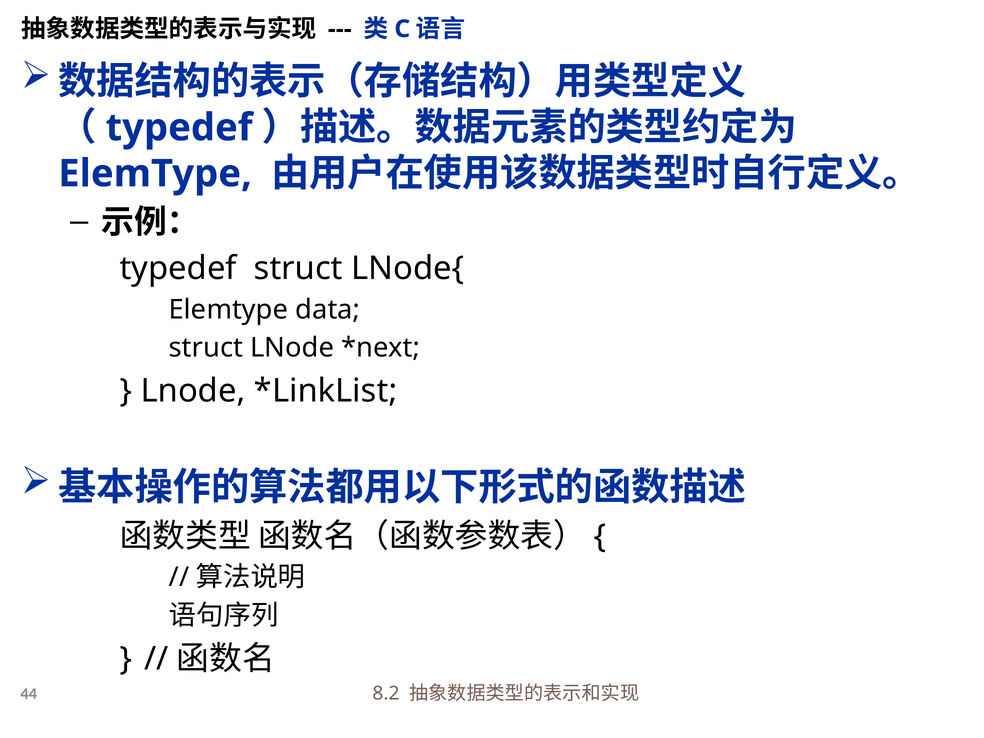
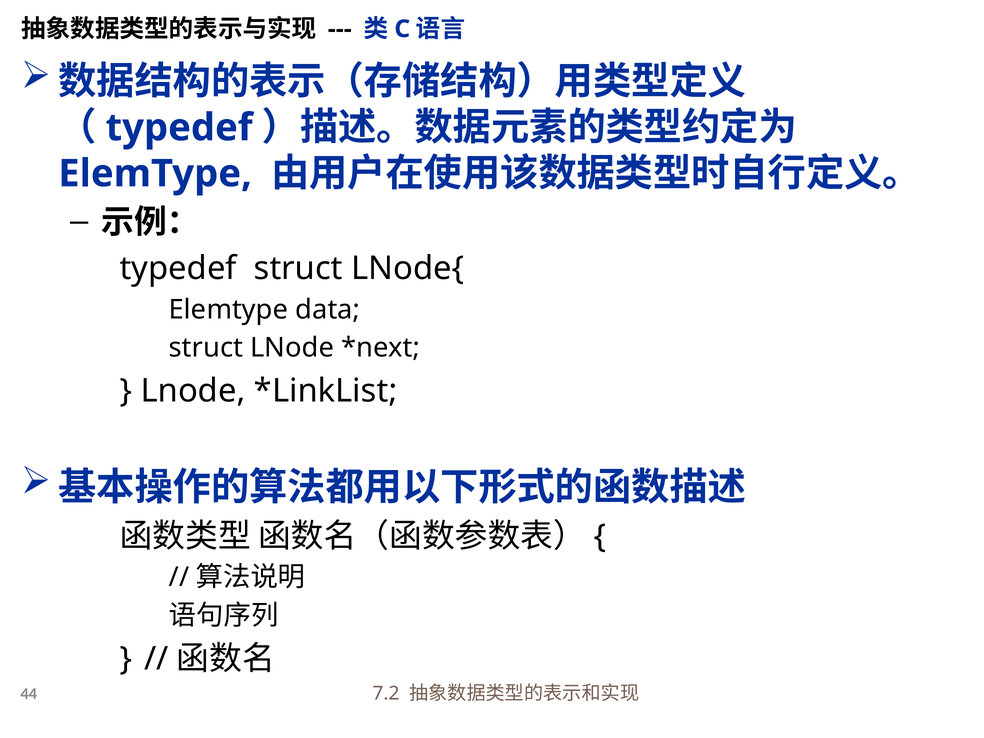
8.2: 8.2 -> 7.2
